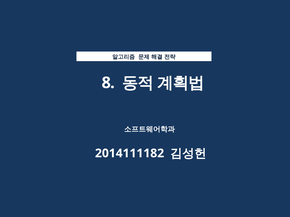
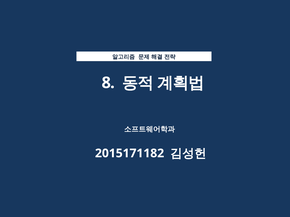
2014111182: 2014111182 -> 2015171182
